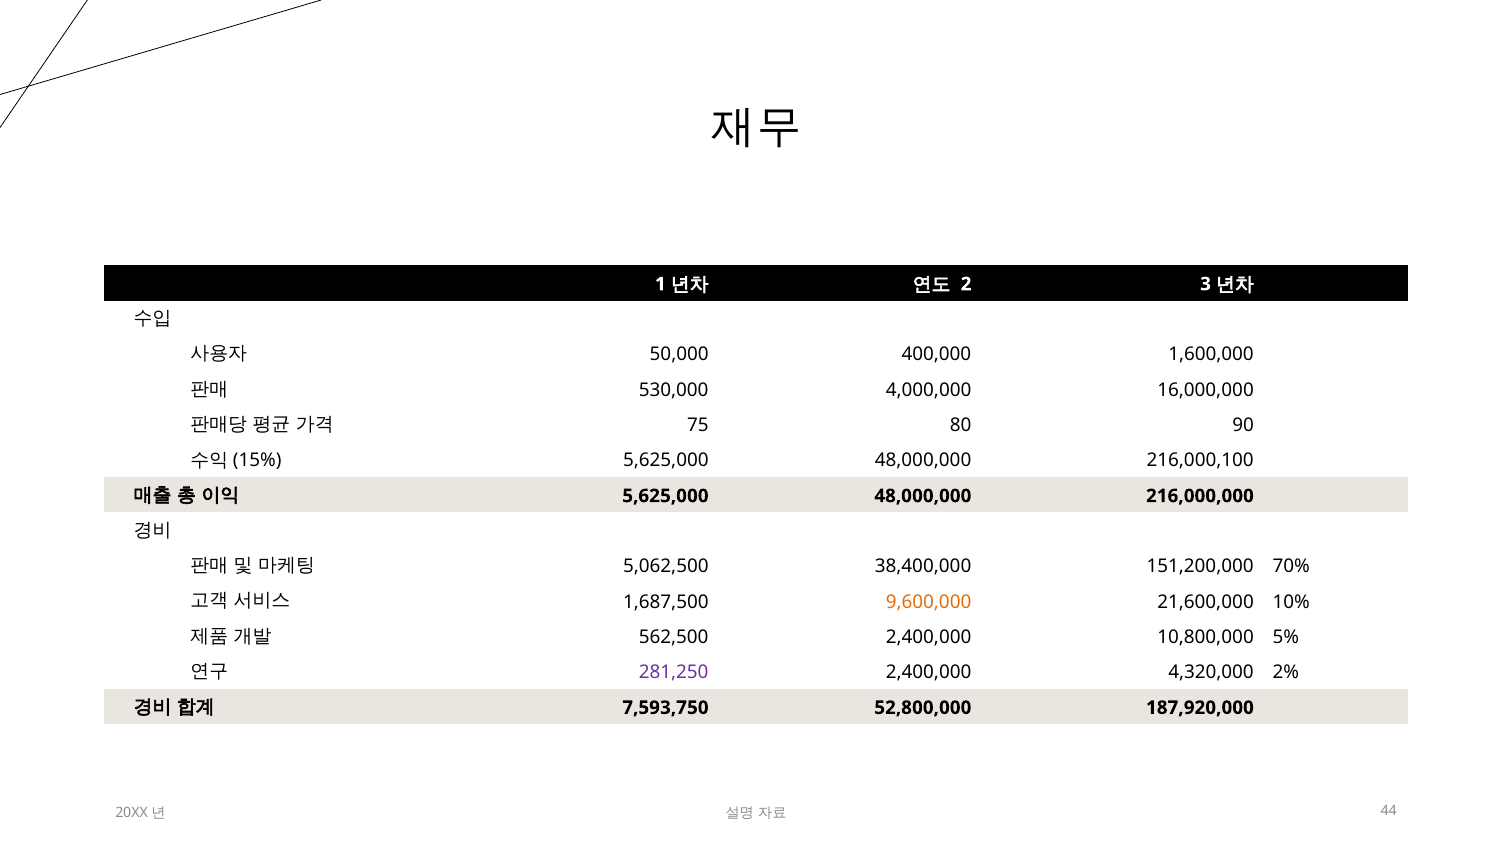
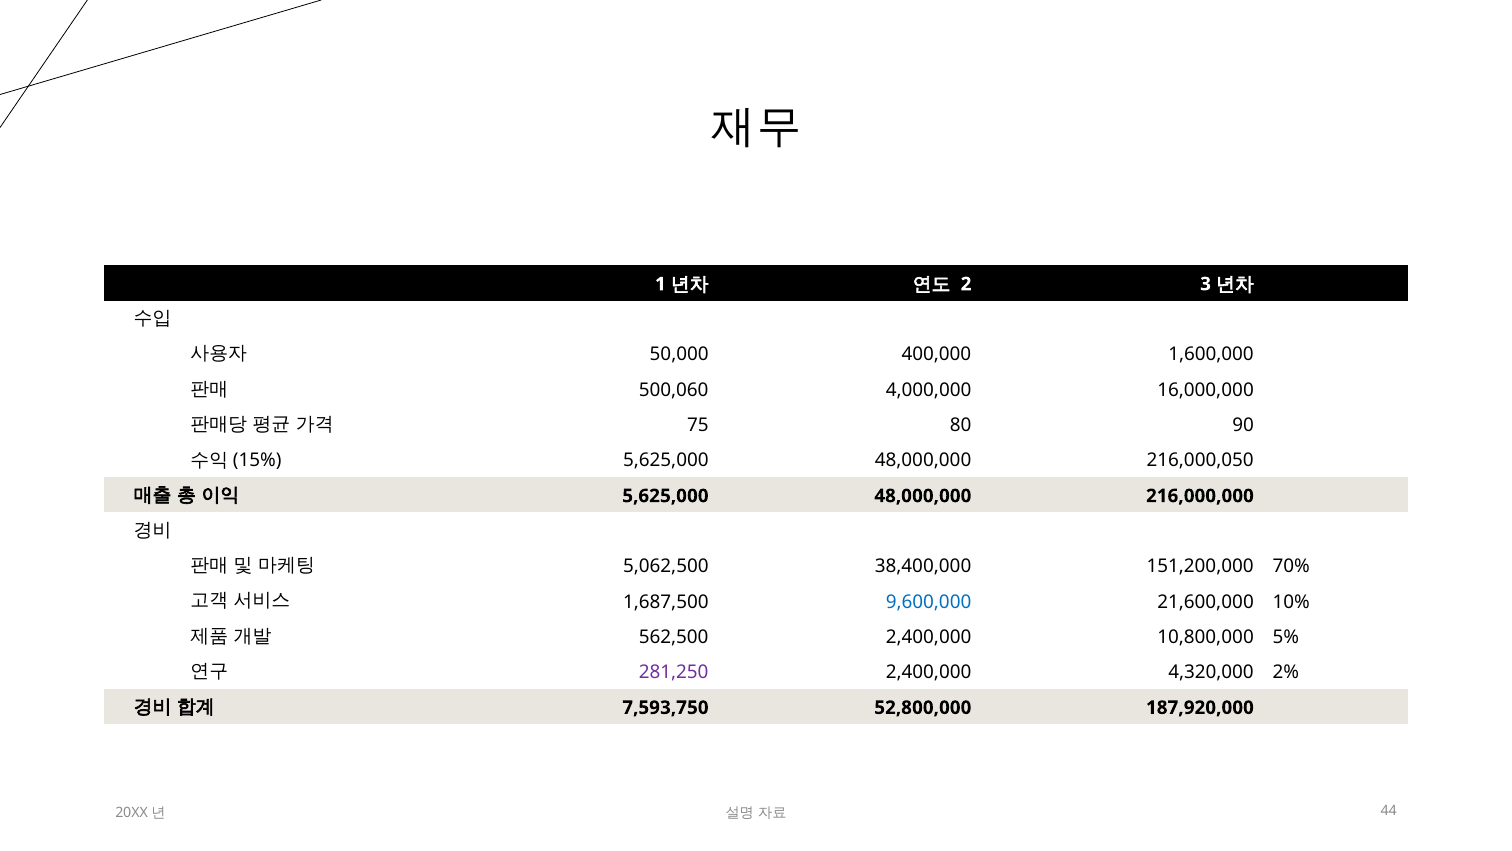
530,000: 530,000 -> 500,060
216,000,100: 216,000,100 -> 216,000,050
9,600,000 colour: orange -> blue
